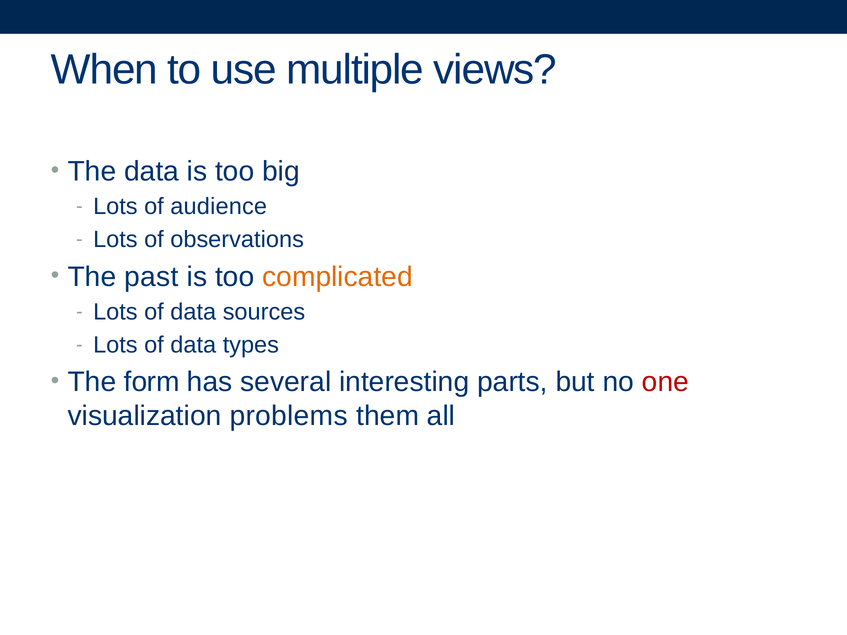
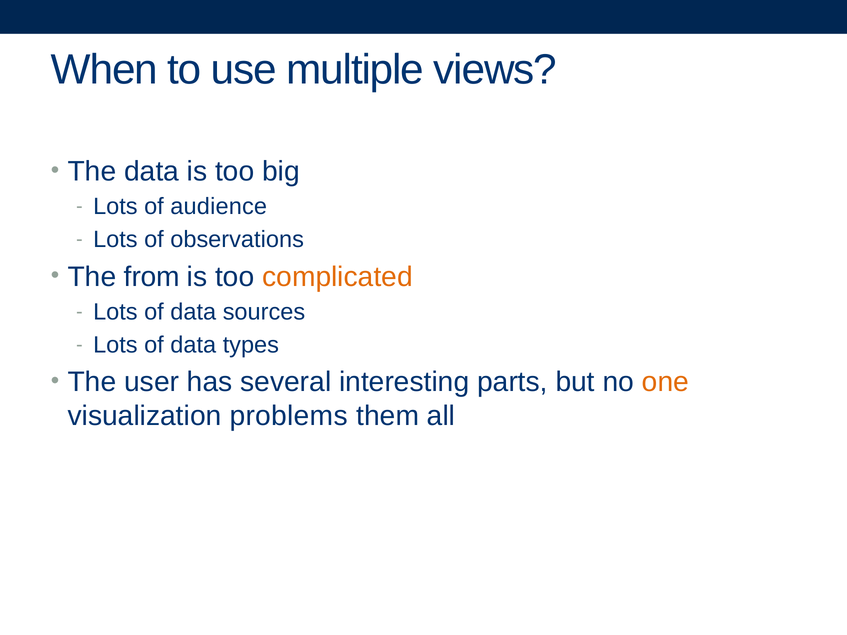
past: past -> from
form: form -> user
one colour: red -> orange
